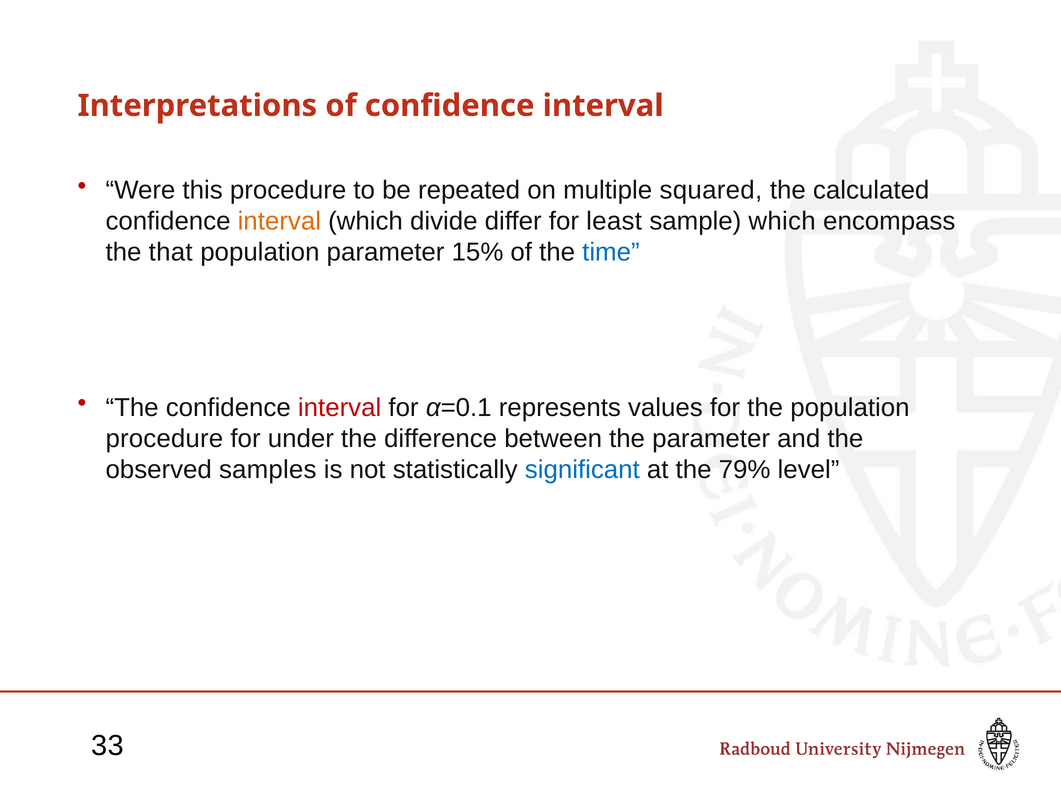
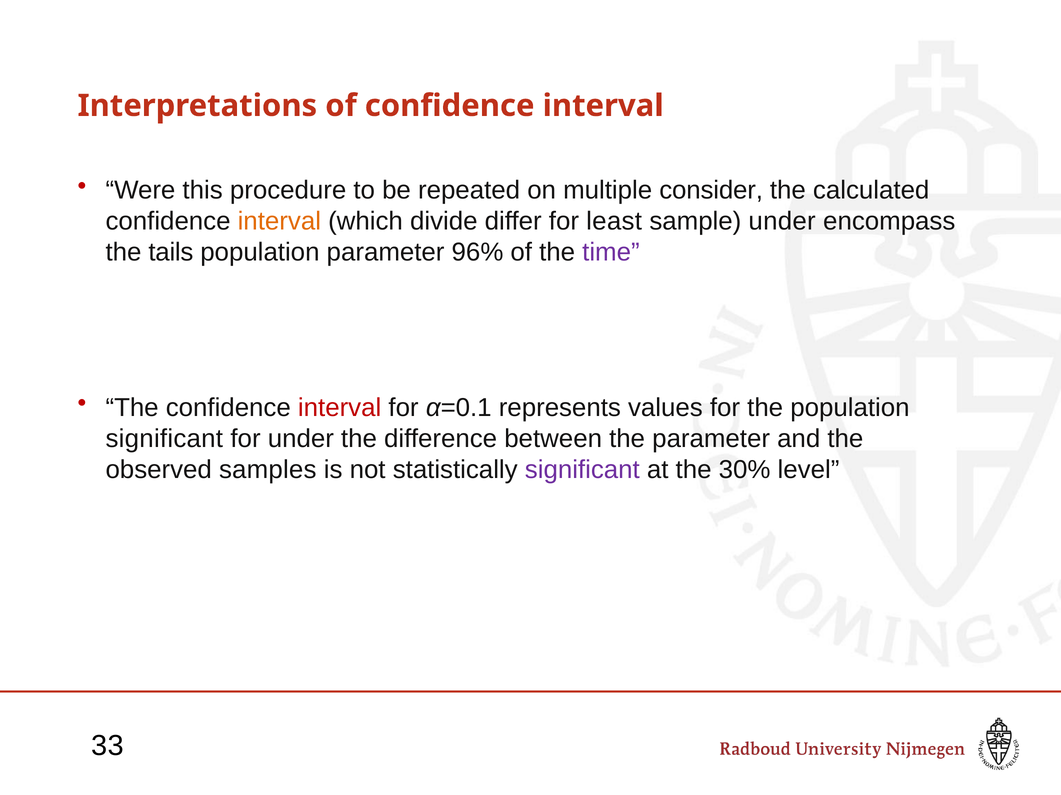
squared: squared -> consider
sample which: which -> under
that: that -> tails
15%: 15% -> 96%
time colour: blue -> purple
procedure at (164, 439): procedure -> significant
significant at (582, 470) colour: blue -> purple
79%: 79% -> 30%
